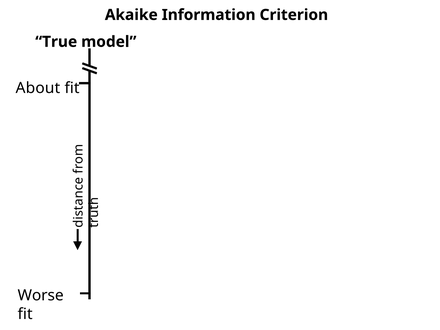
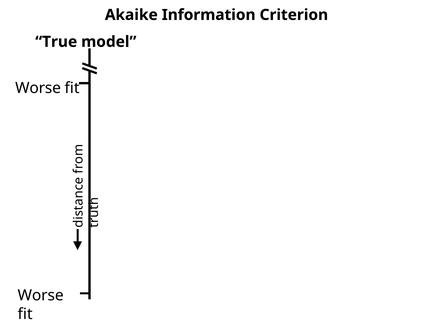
About at (38, 88): About -> Worse
